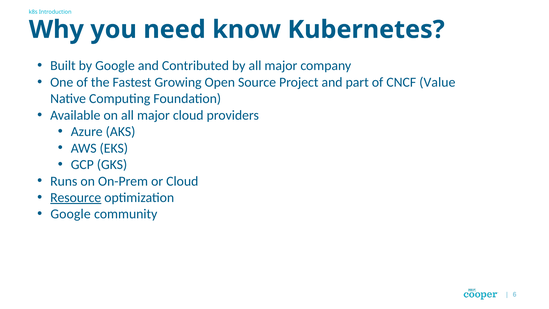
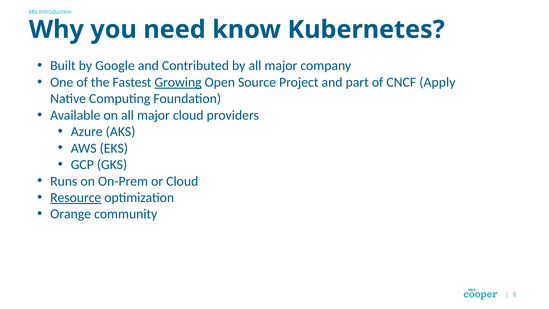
Growing underline: none -> present
Value: Value -> Apply
Google at (71, 214): Google -> Orange
